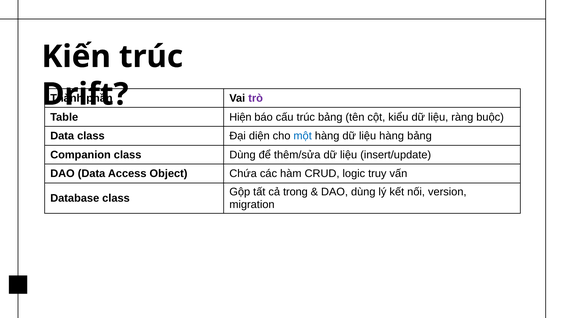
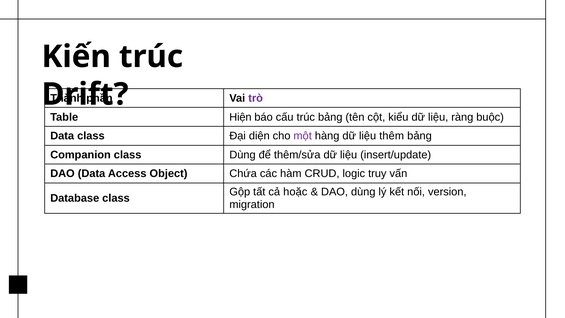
một colour: blue -> purple
liệu hàng: hàng -> thêm
trong: trong -> hoặc
